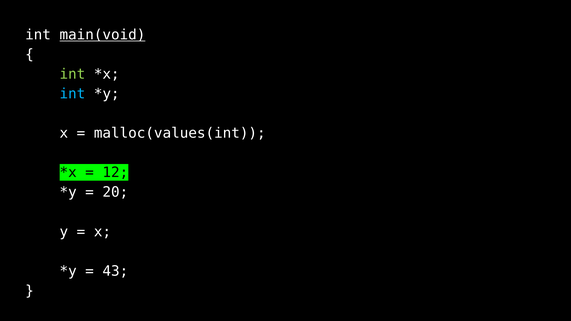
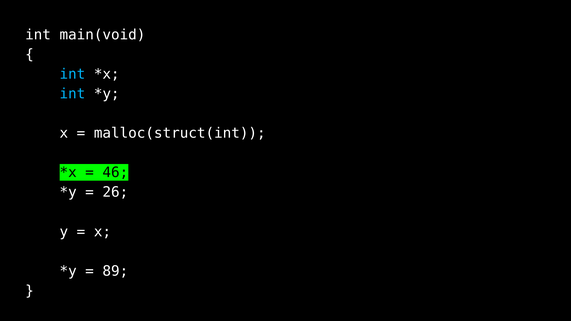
main(void underline: present -> none
int at (72, 74) colour: light green -> light blue
malloc(values(int: malloc(values(int -> malloc(struct(int
12: 12 -> 46
20: 20 -> 26
43: 43 -> 89
